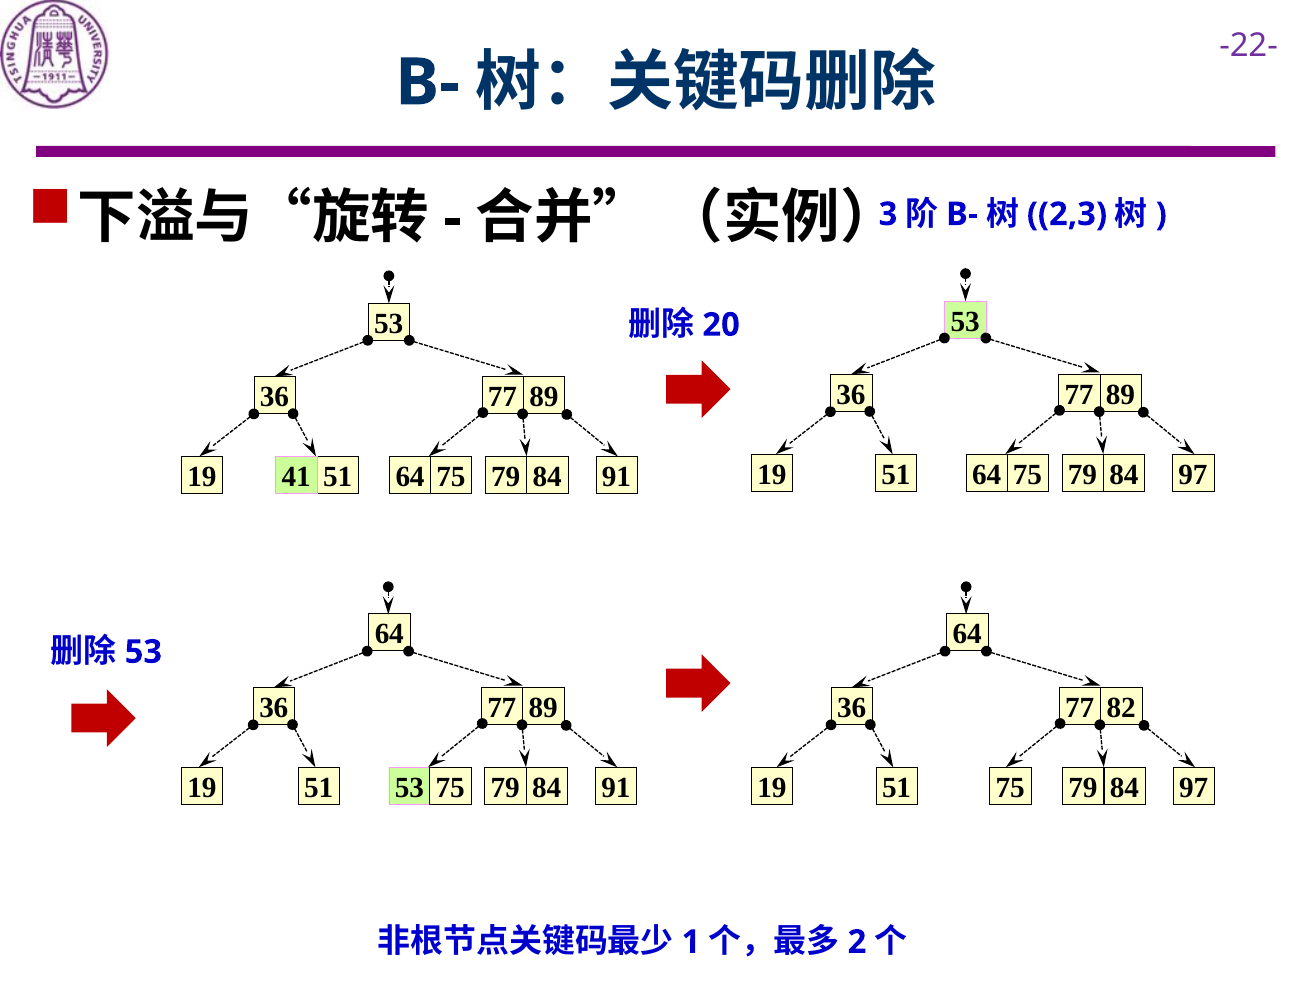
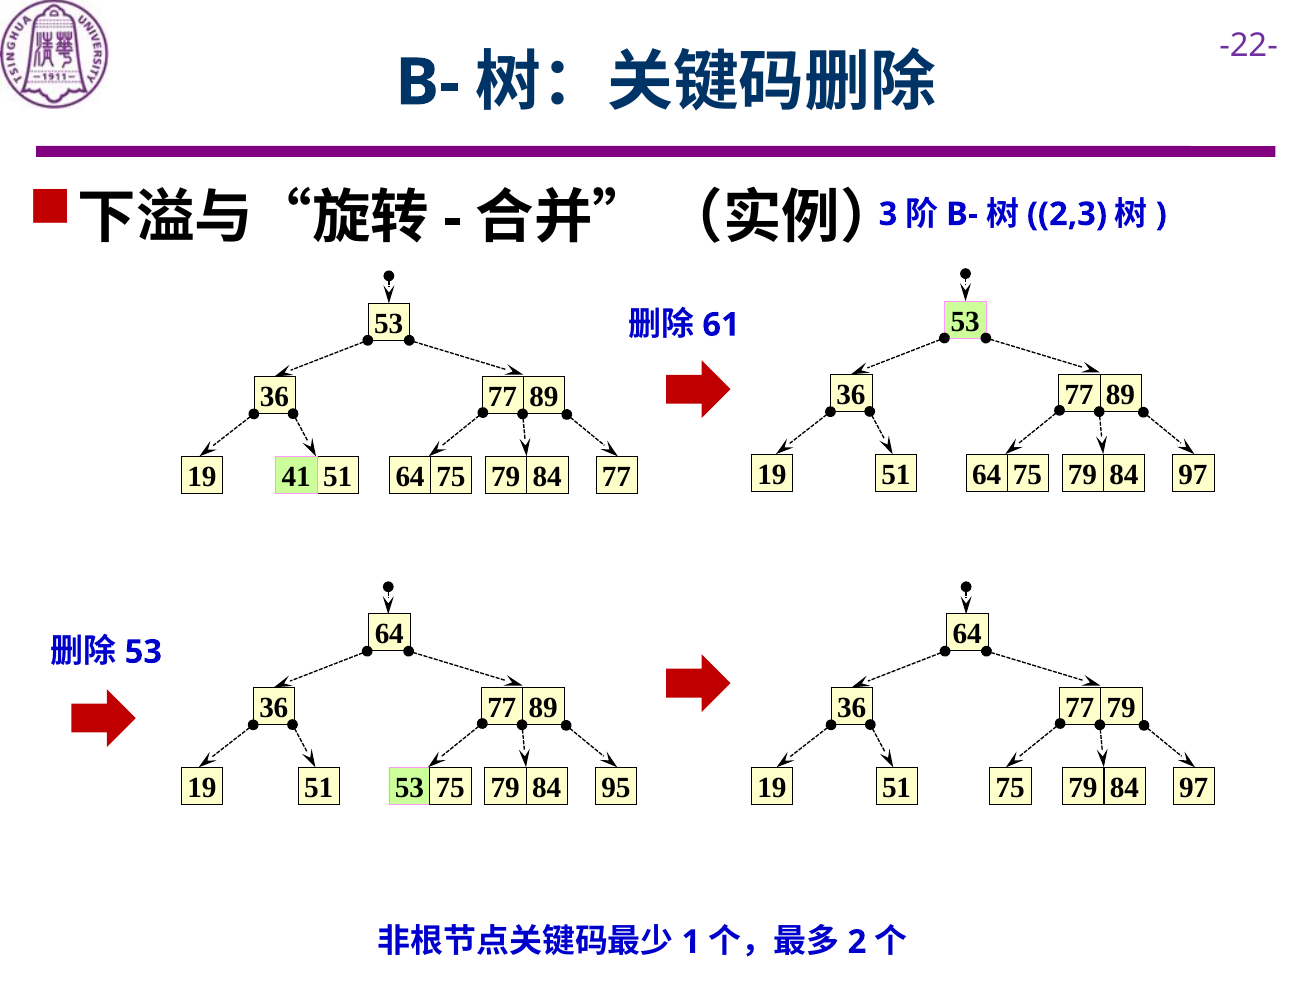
20: 20 -> 61
41 91: 91 -> 77
77 82: 82 -> 79
51 91: 91 -> 95
